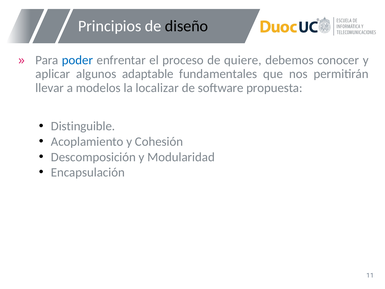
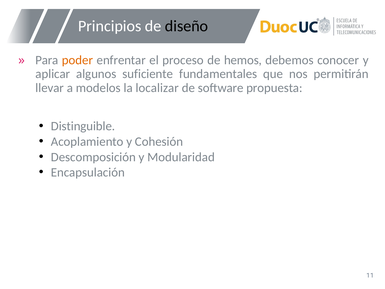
poder colour: blue -> orange
quiere: quiere -> hemos
adaptable: adaptable -> suficiente
